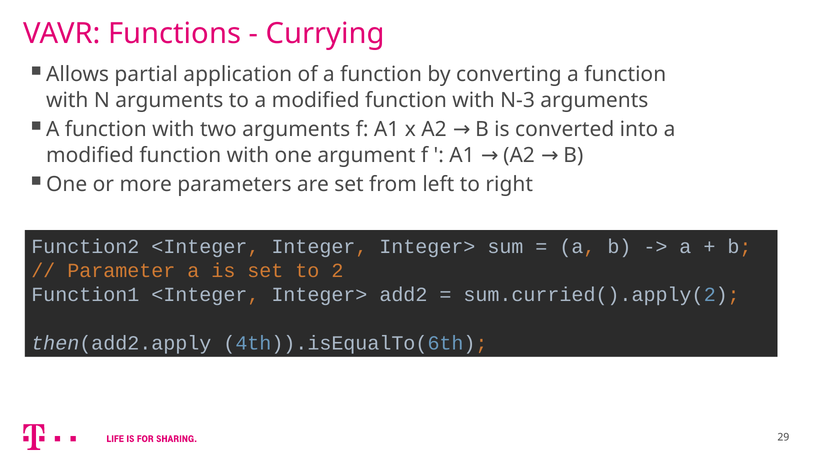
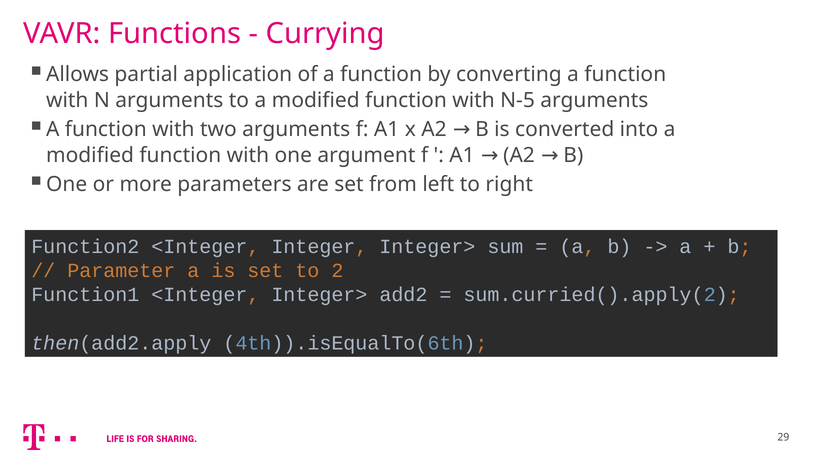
N-3: N-3 -> N-5
